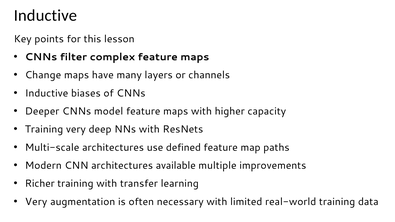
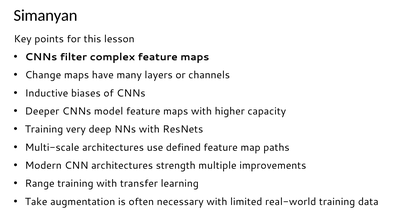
Inductive at (45, 16): Inductive -> Simanyan
available: available -> strength
Richer: Richer -> Range
Very at (36, 202): Very -> Take
